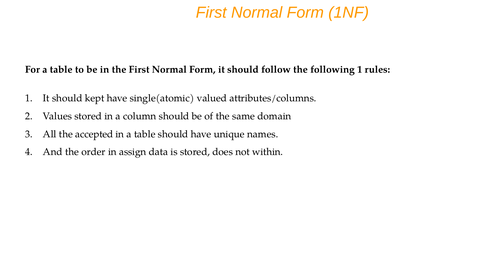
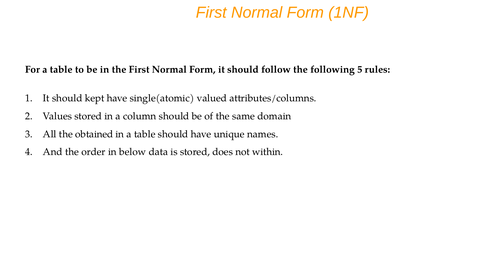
following 1: 1 -> 5
accepted: accepted -> obtained
assign: assign -> below
